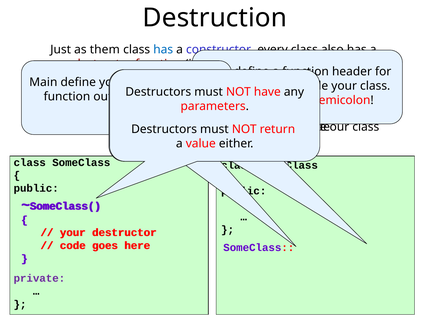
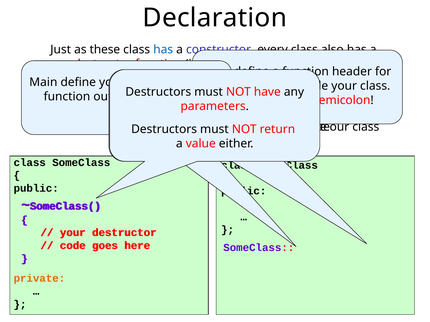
Destruction: Destruction -> Declaration
as them: them -> these
private colour: purple -> orange
